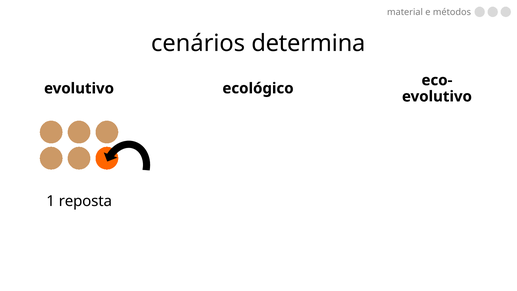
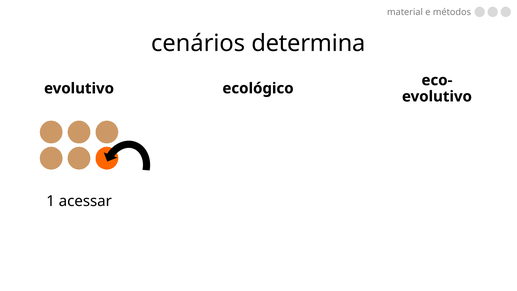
reposta: reposta -> acessar
